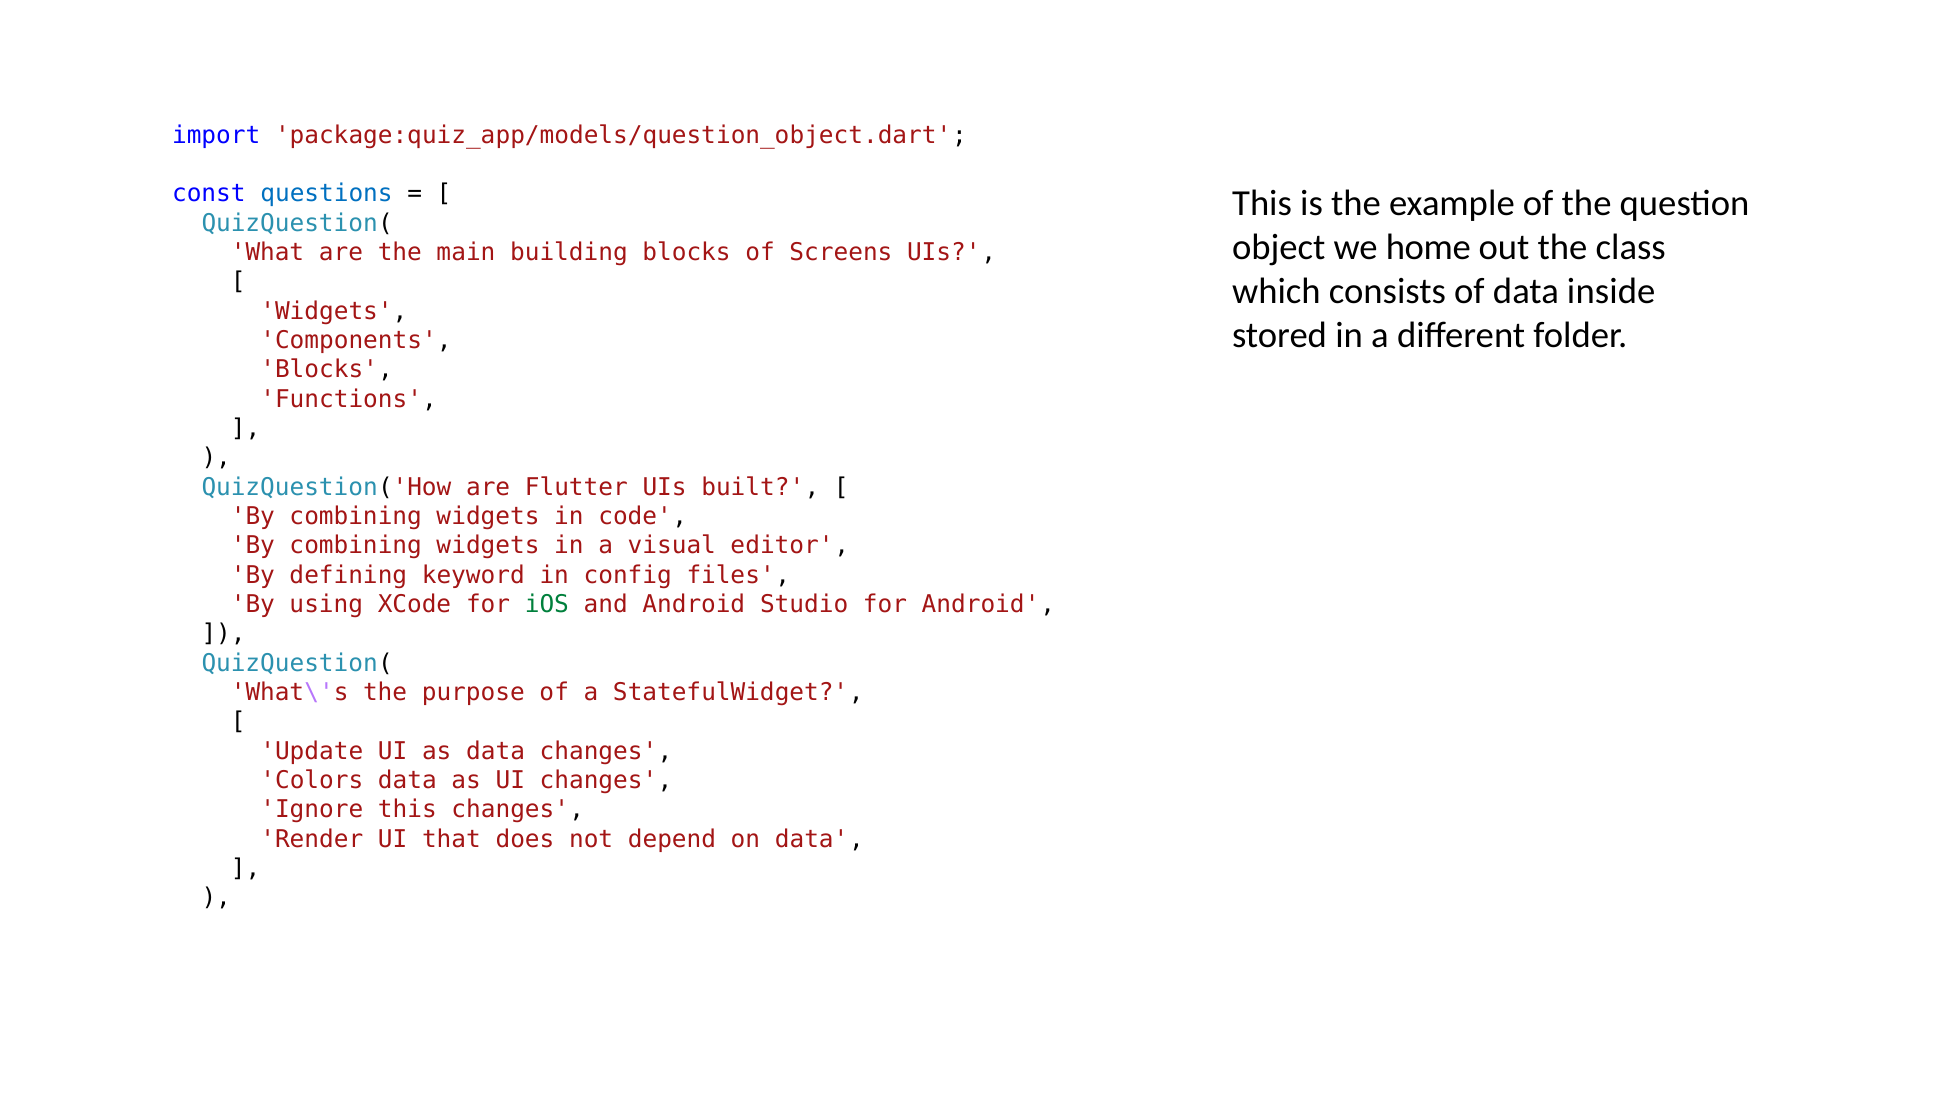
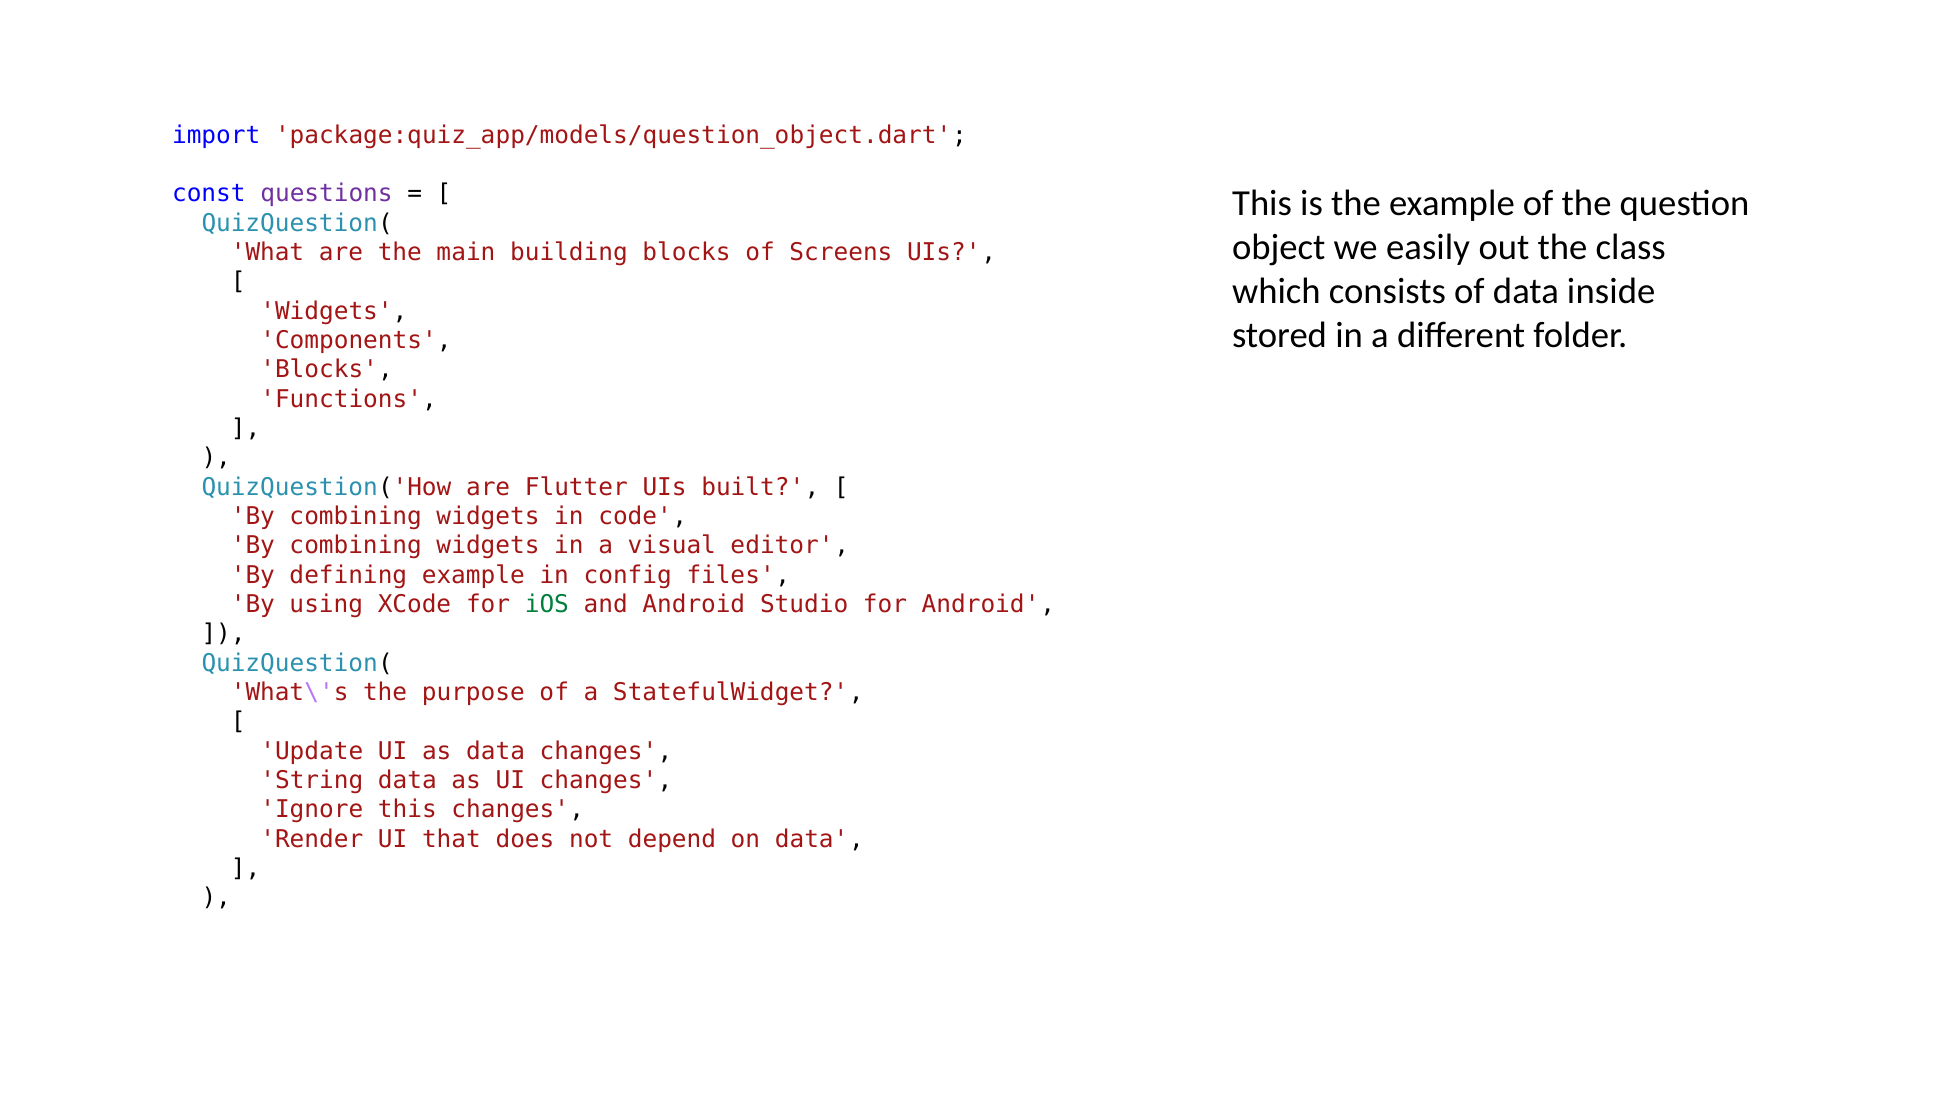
questions colour: blue -> purple
home: home -> easily
defining keyword: keyword -> example
Colors: Colors -> String
